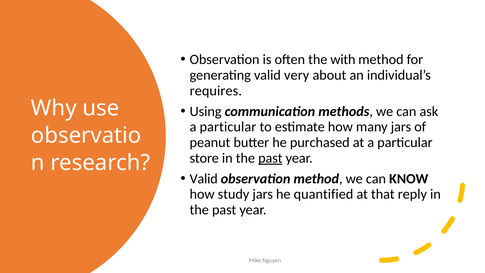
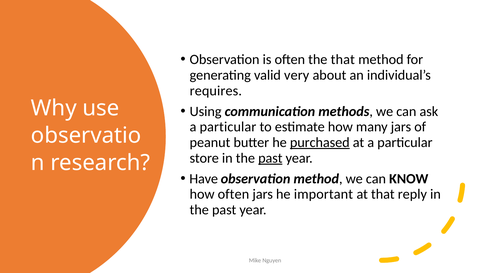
the with: with -> that
purchased underline: none -> present
Valid at (204, 179): Valid -> Have
how study: study -> often
quantified: quantified -> important
